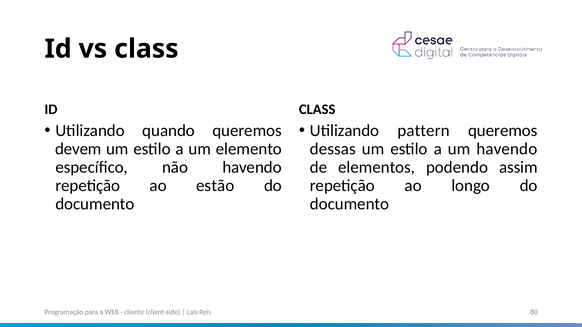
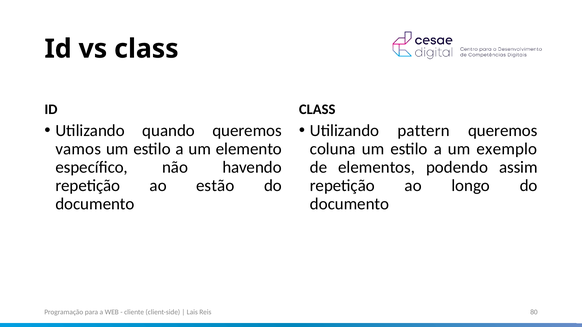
devem: devem -> vamos
dessas: dessas -> coluna
um havendo: havendo -> exemplo
